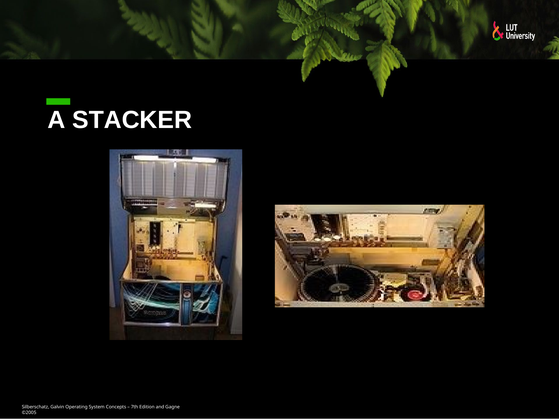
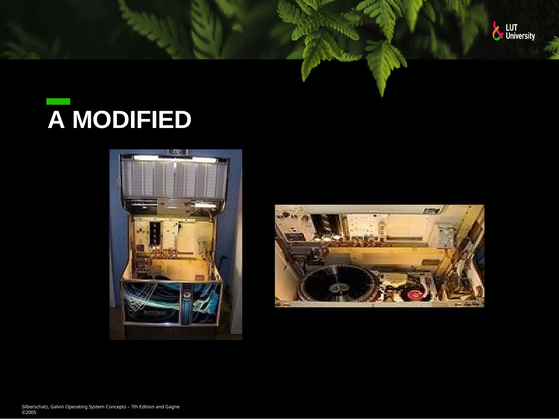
STACKER: STACKER -> MODIFIED
